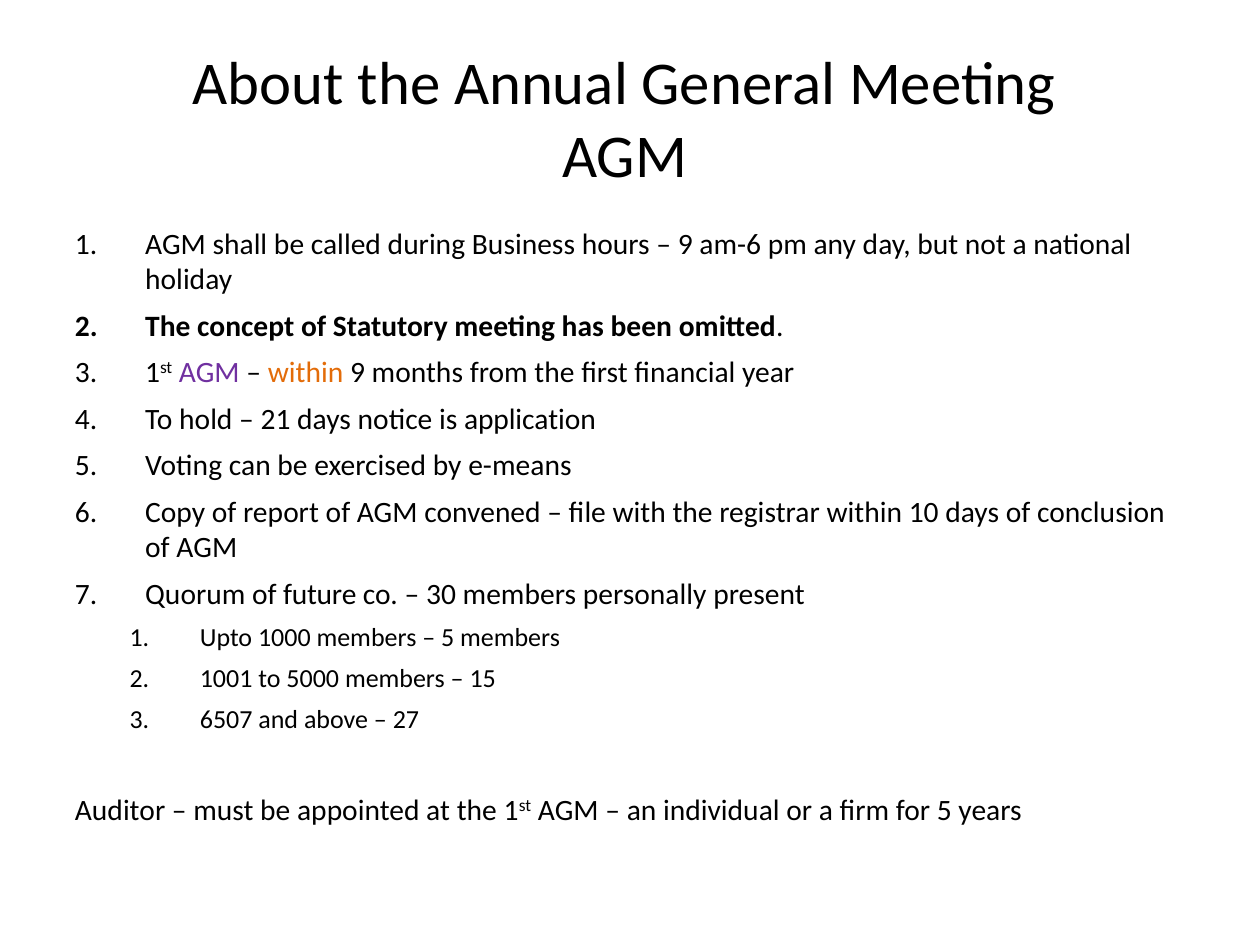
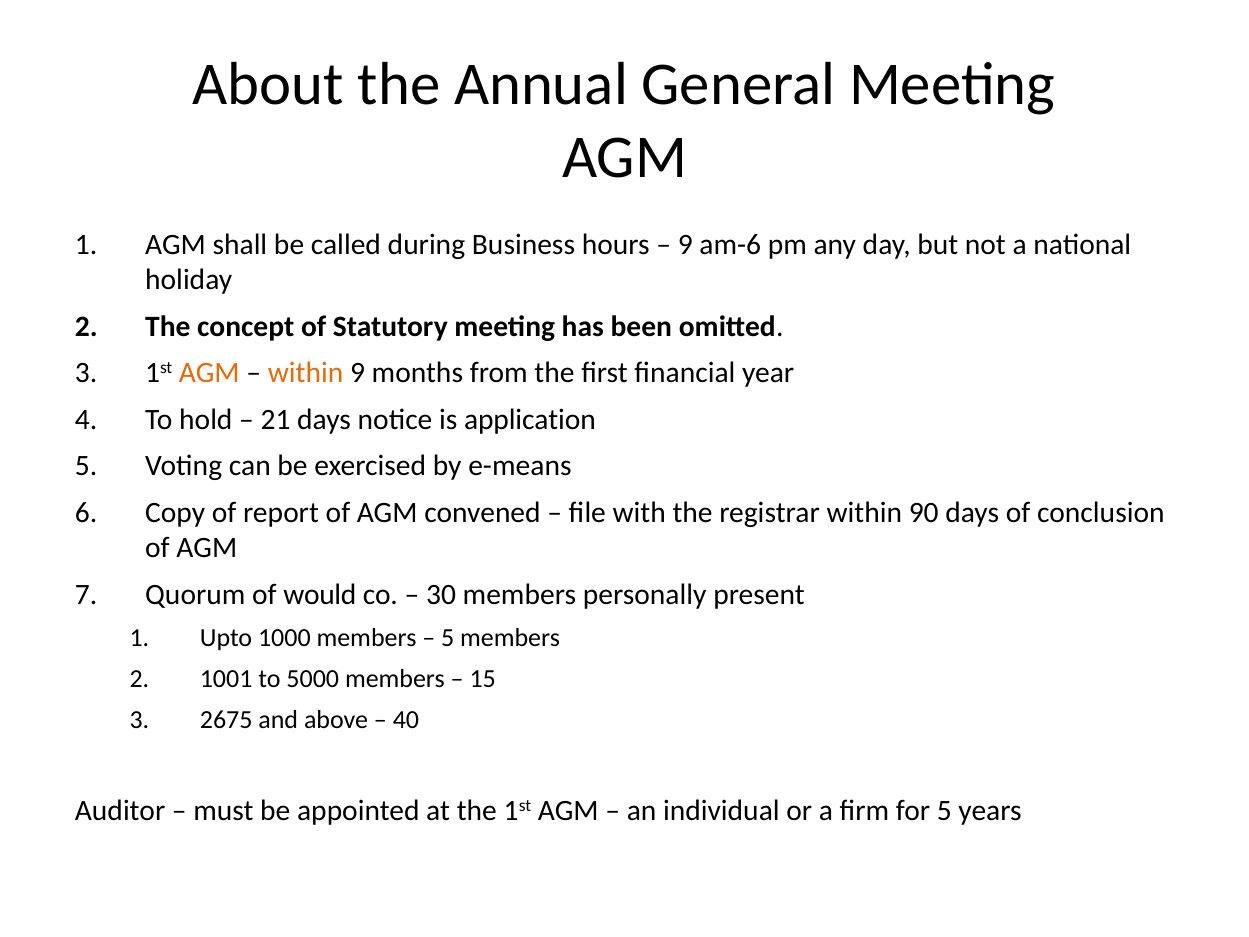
AGM at (209, 373) colour: purple -> orange
10: 10 -> 90
future: future -> would
6507: 6507 -> 2675
27: 27 -> 40
